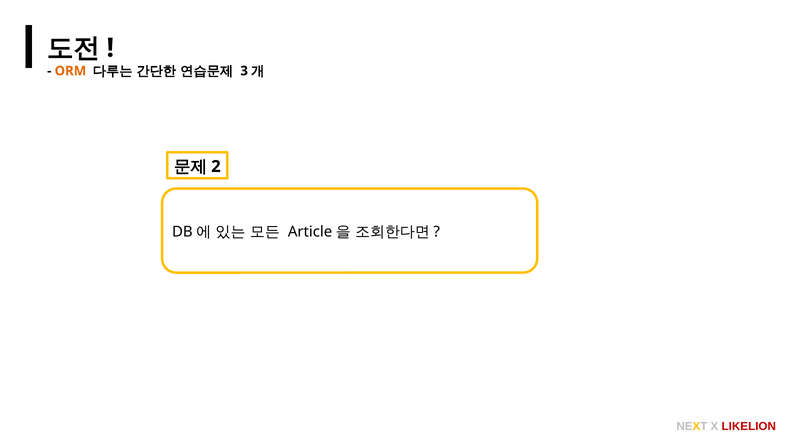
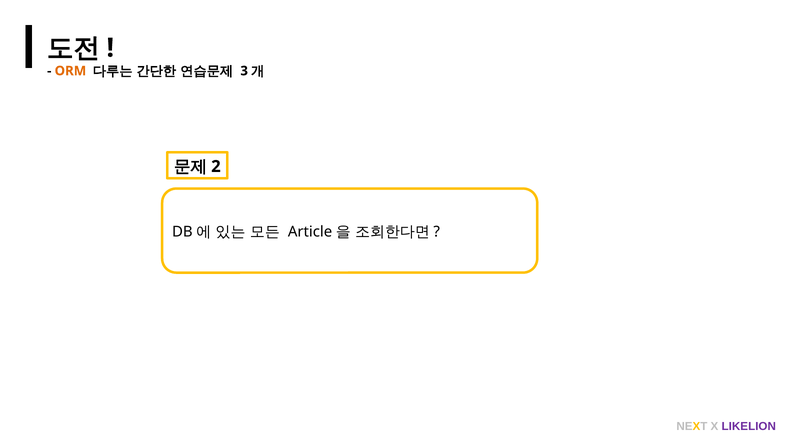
LIKELION colour: red -> purple
